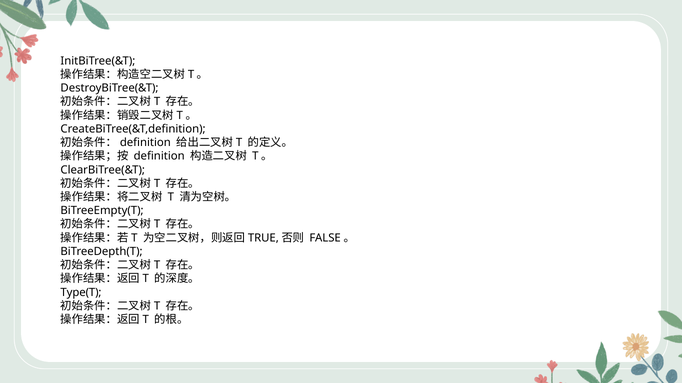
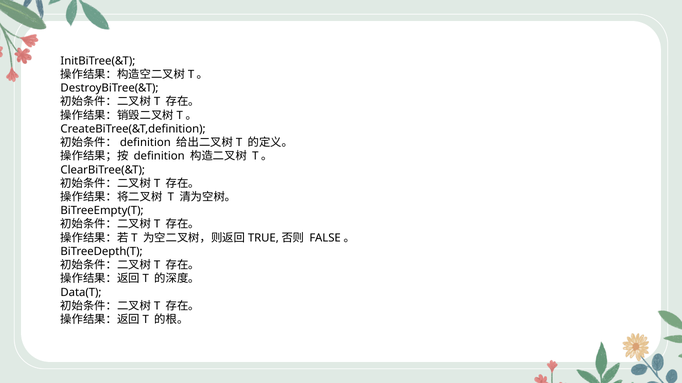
Type(T: Type(T -> Data(T
